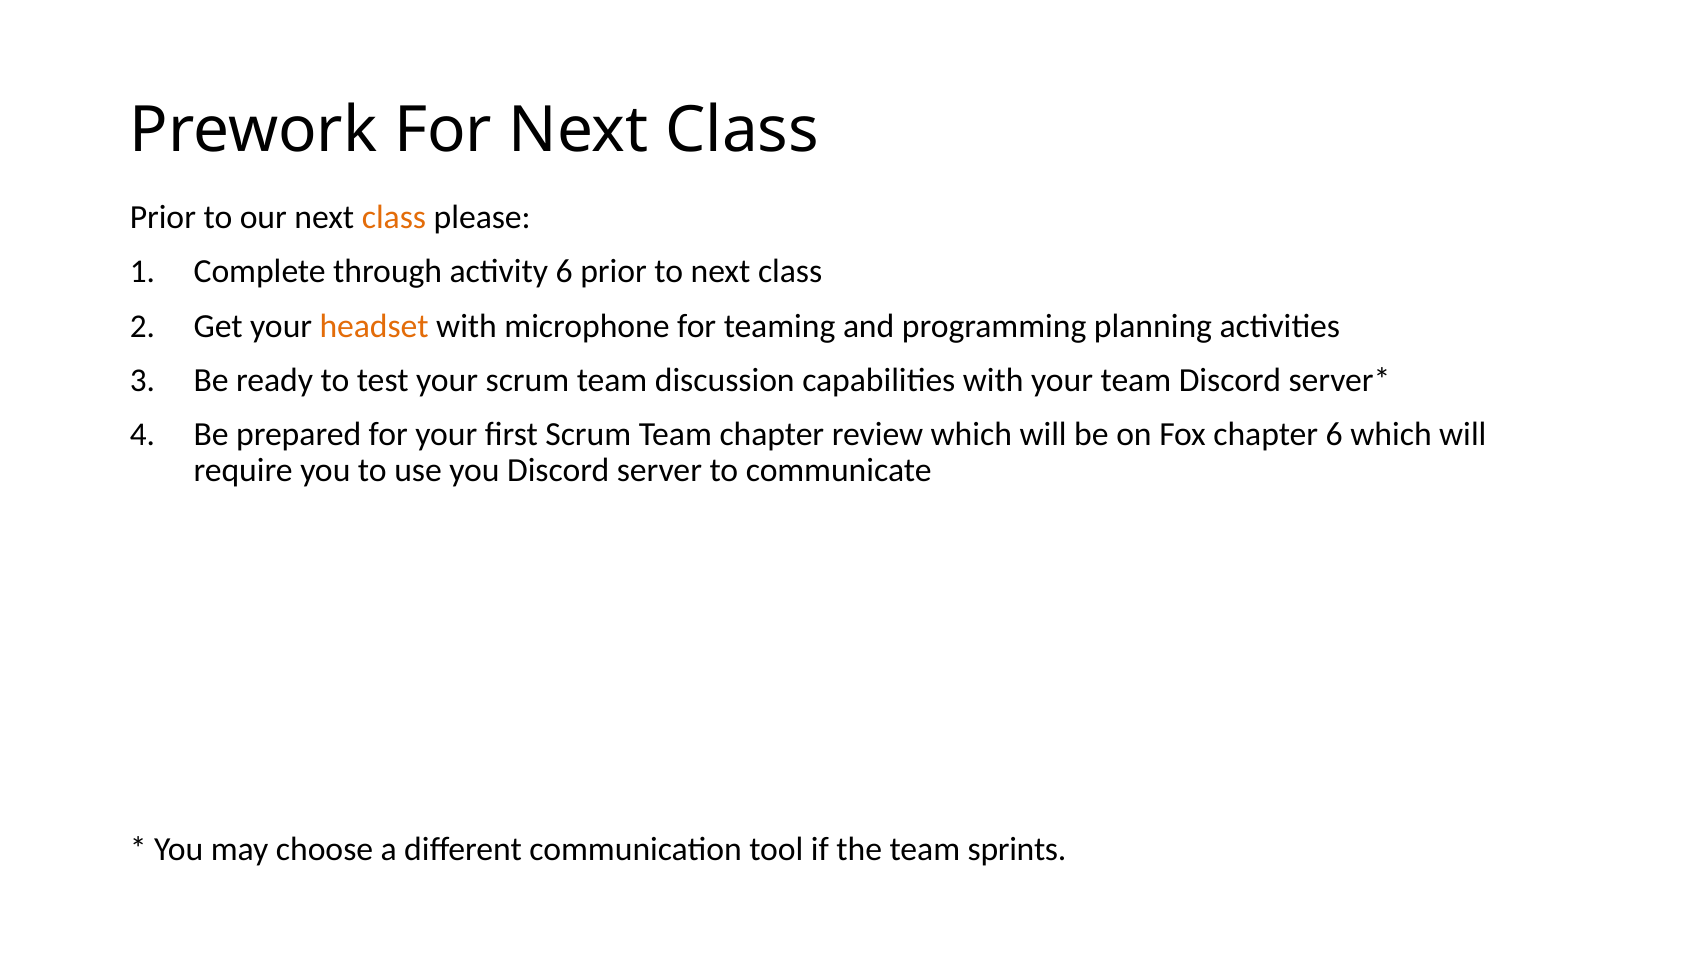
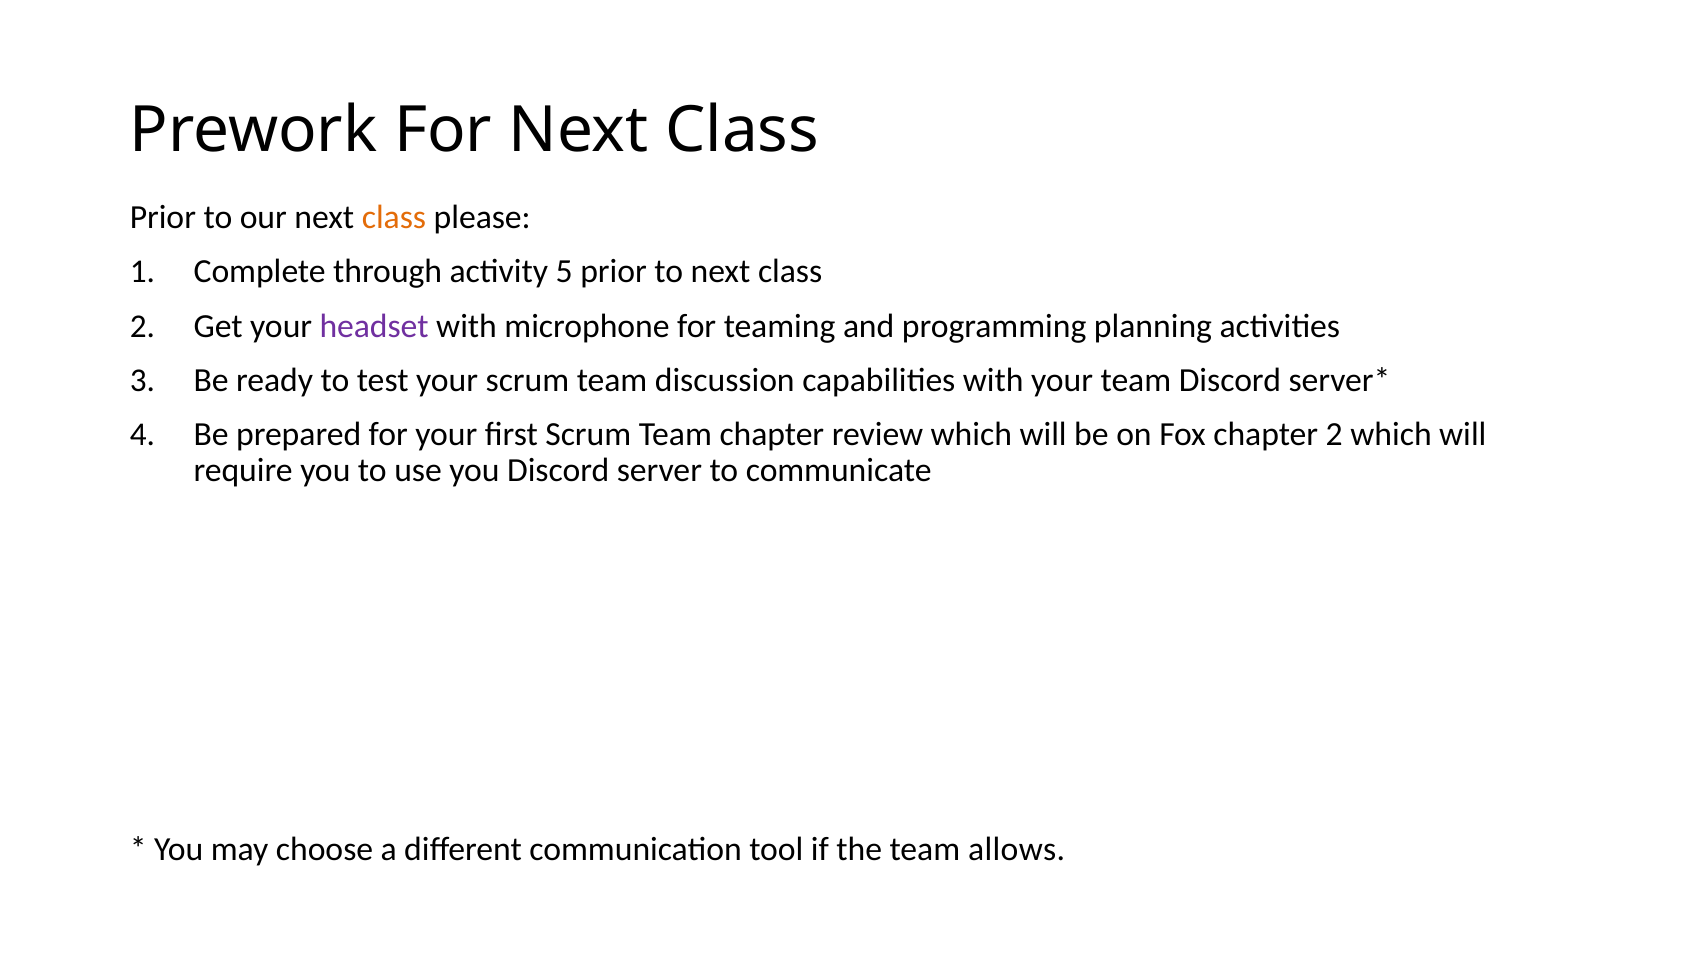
activity 6: 6 -> 5
headset colour: orange -> purple
chapter 6: 6 -> 2
sprints: sprints -> allows
